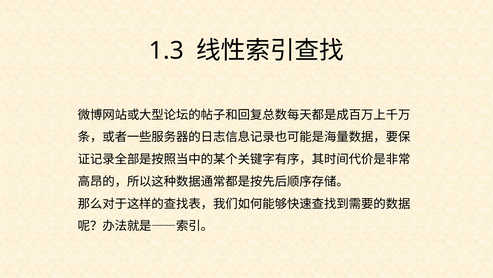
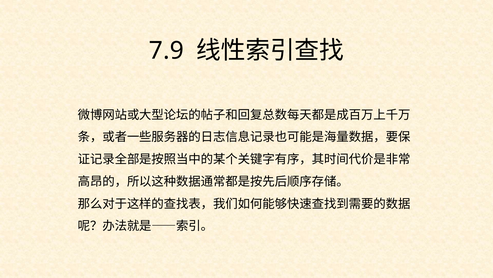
1.3: 1.3 -> 7.9
